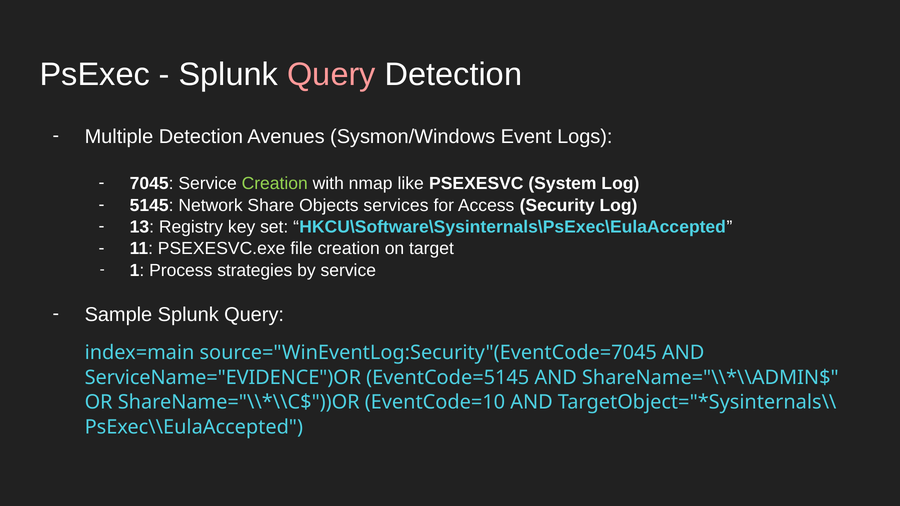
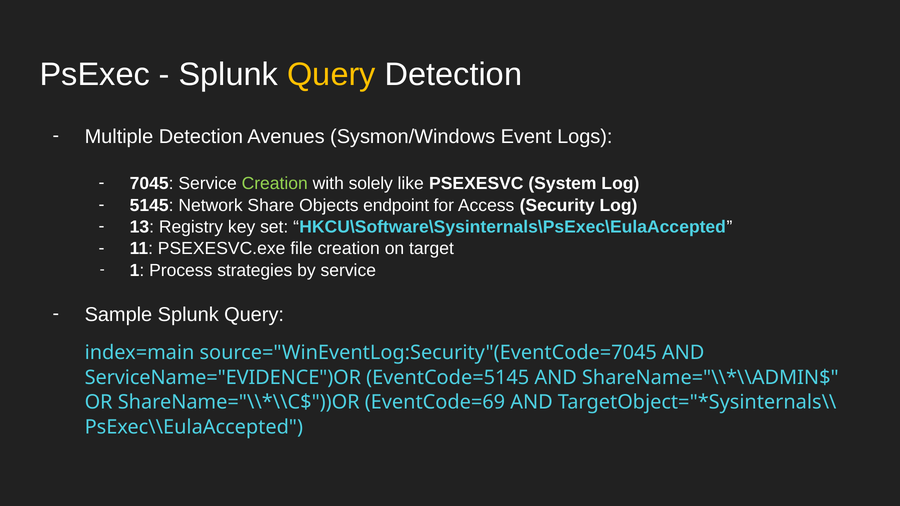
Query at (331, 75) colour: pink -> yellow
nmap: nmap -> solely
services: services -> endpoint
EventCode=10: EventCode=10 -> EventCode=69
